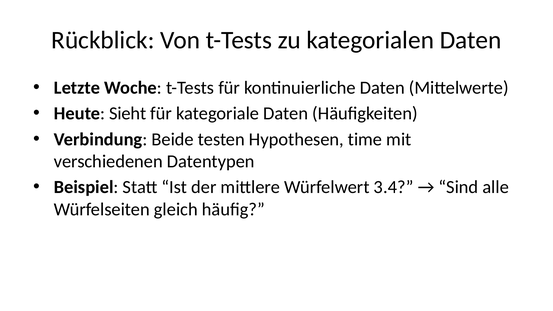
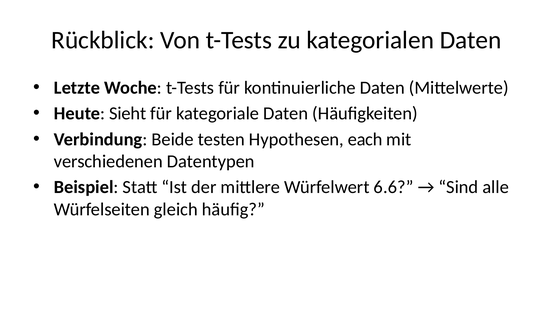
time: time -> each
3.4: 3.4 -> 6.6
